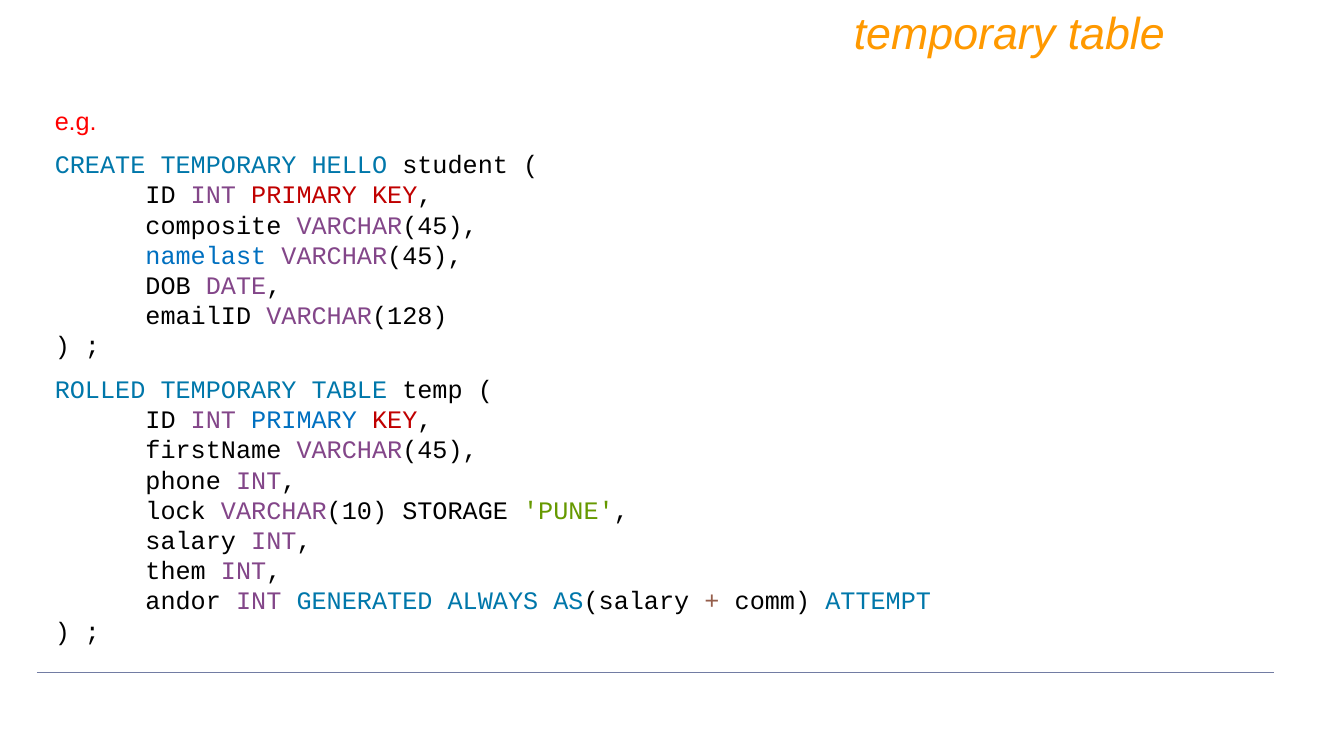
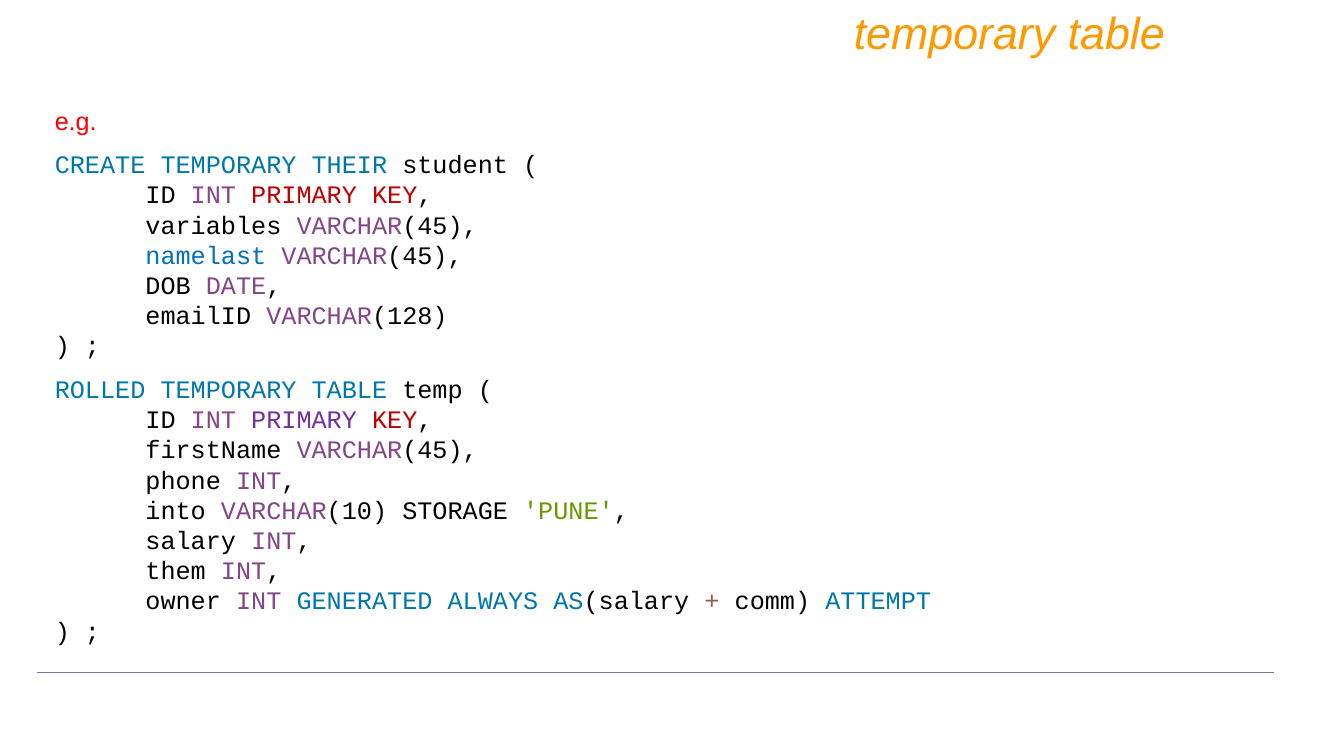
HELLO: HELLO -> THEIR
composite: composite -> variables
PRIMARY at (304, 421) colour: blue -> purple
lock: lock -> into
andor: andor -> owner
